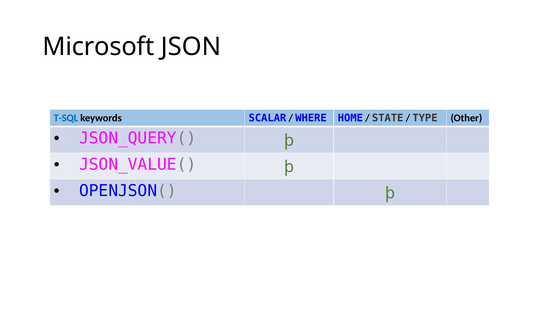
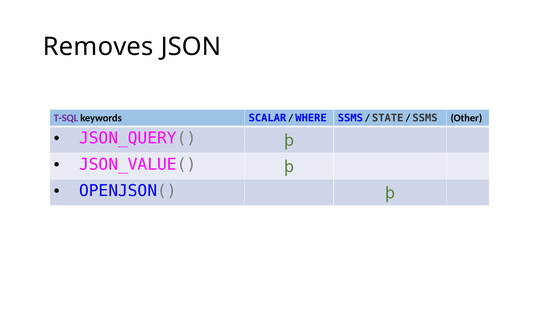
Microsoft: Microsoft -> Removes
T-SQL colour: blue -> purple
WHERE HOME: HOME -> SSMS
TYPE at (425, 118): TYPE -> SSMS
